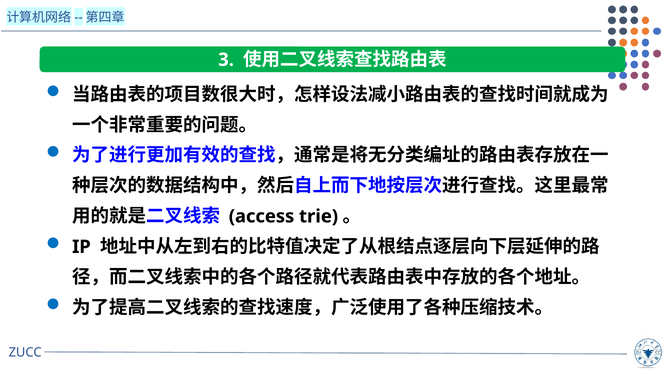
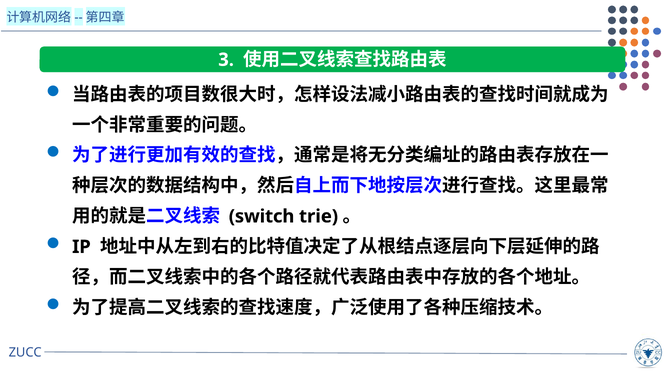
access: access -> switch
